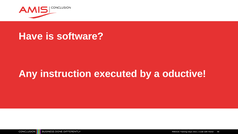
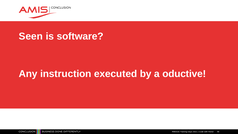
Have: Have -> Seen
